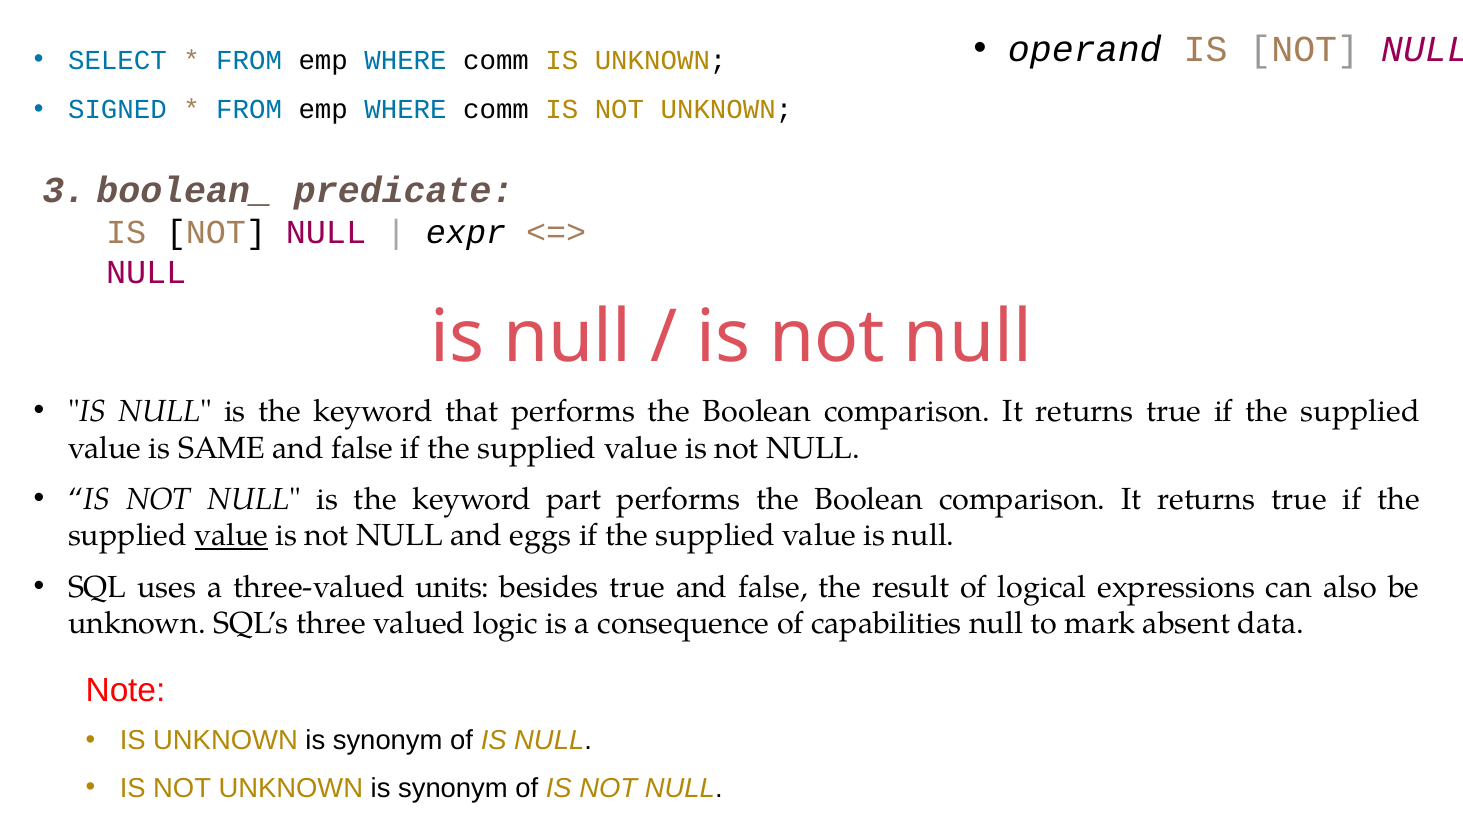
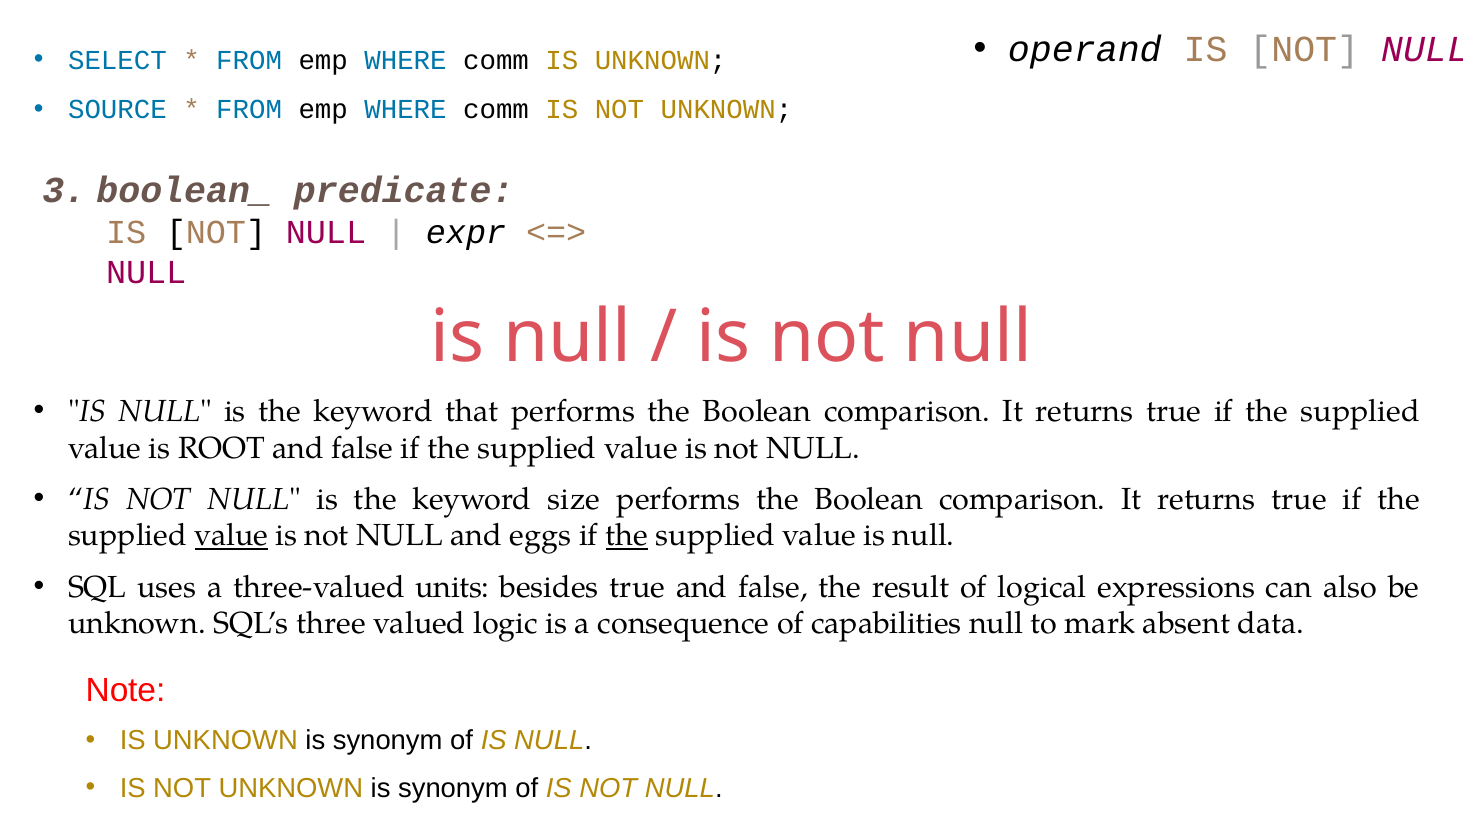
SIGNED: SIGNED -> SOURCE
SAME: SAME -> ROOT
part: part -> size
the at (627, 536) underline: none -> present
